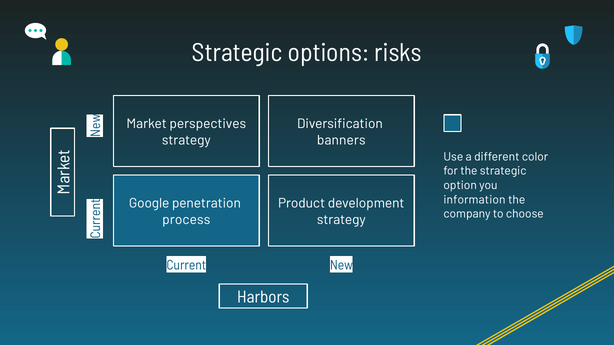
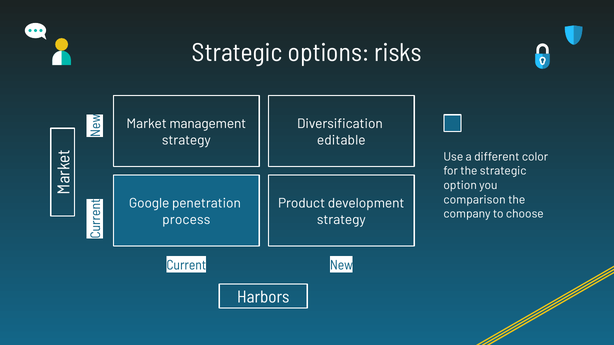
perspectives: perspectives -> management
banners: banners -> editable
information: information -> comparison
